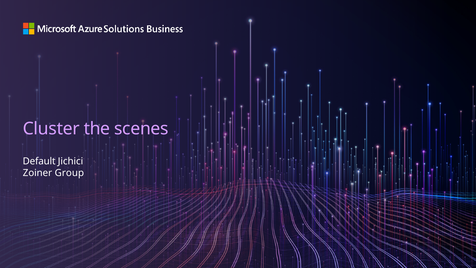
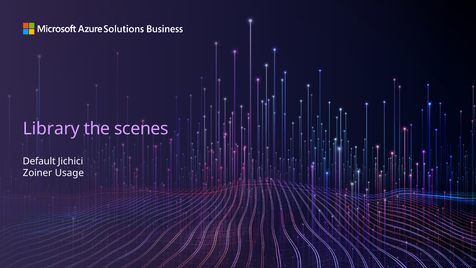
Cluster: Cluster -> Library
Group: Group -> Usage
